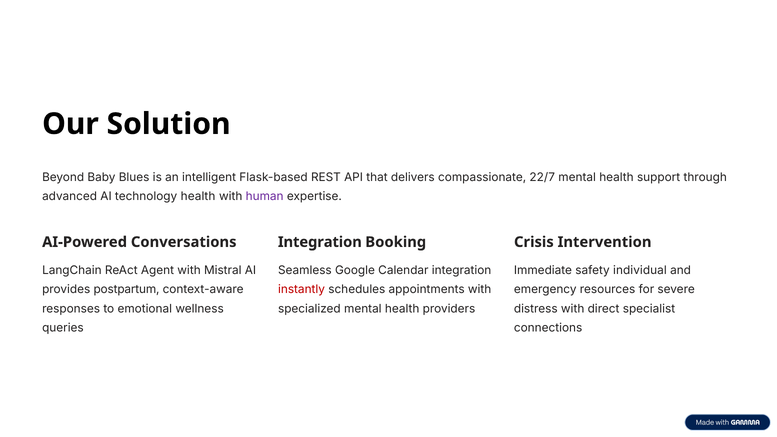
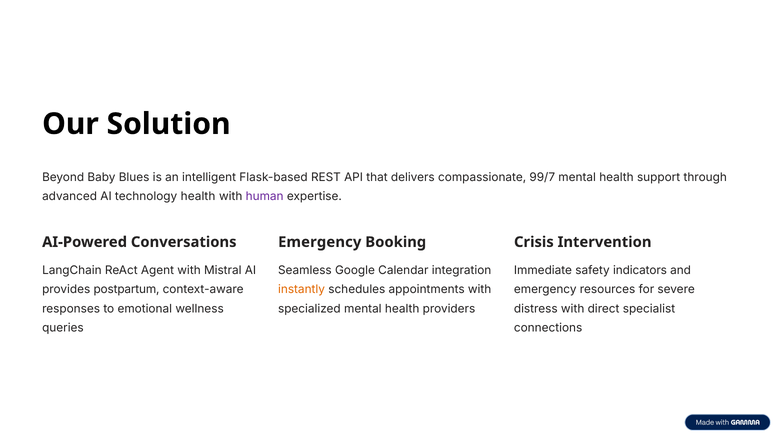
22/7: 22/7 -> 99/7
Integration at (320, 242): Integration -> Emergency
individual: individual -> indicators
instantly colour: red -> orange
